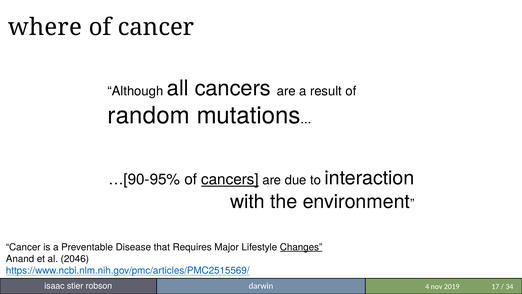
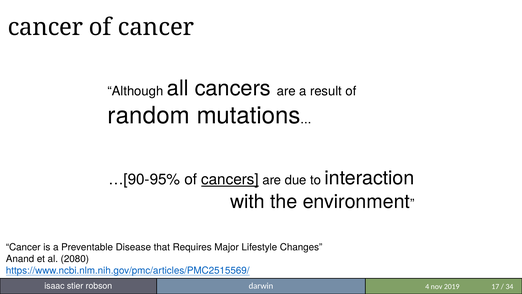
where at (45, 27): where -> cancer
Changes underline: present -> none
2046: 2046 -> 2080
